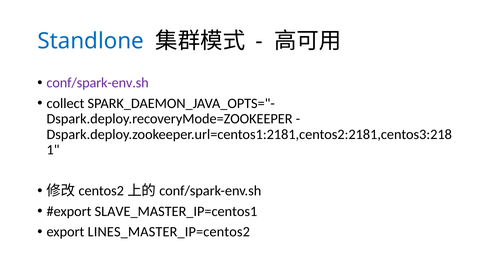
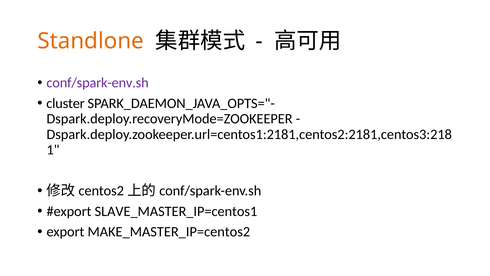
Standlone colour: blue -> orange
collect: collect -> cluster
LINES_MASTER_IP=centos2: LINES_MASTER_IP=centos2 -> MAKE_MASTER_IP=centos2
